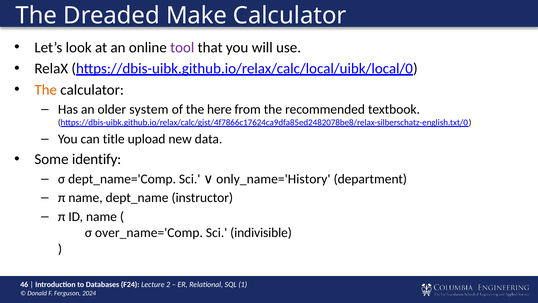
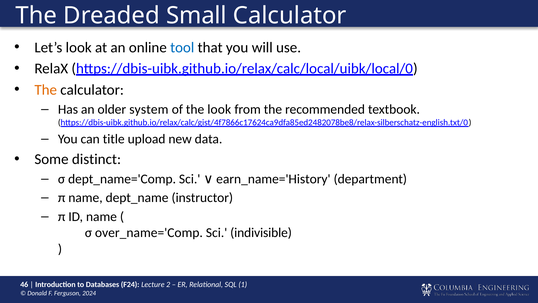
Make: Make -> Small
tool colour: purple -> blue
the here: here -> look
identify: identify -> distinct
only_name='History: only_name='History -> earn_name='History
